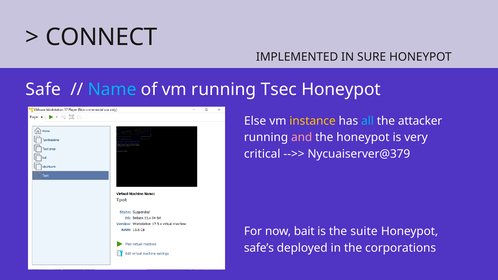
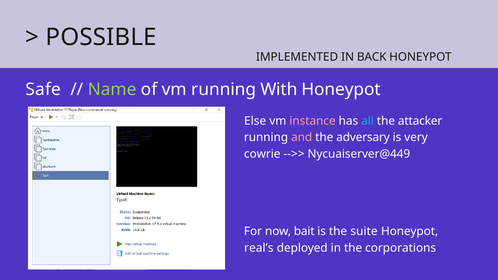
CONNECT: CONNECT -> POSSIBLE
SURE: SURE -> BACK
Name colour: light blue -> light green
Tsec: Tsec -> With
instance colour: yellow -> pink
the honeypot: honeypot -> adversary
critical: critical -> cowrie
Nycuaiserver@379: Nycuaiserver@379 -> Nycuaiserver@449
safe’s: safe’s -> real’s
